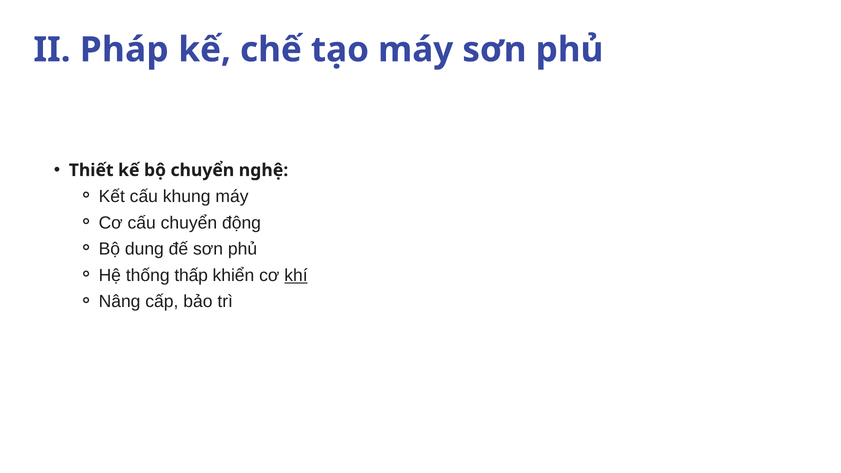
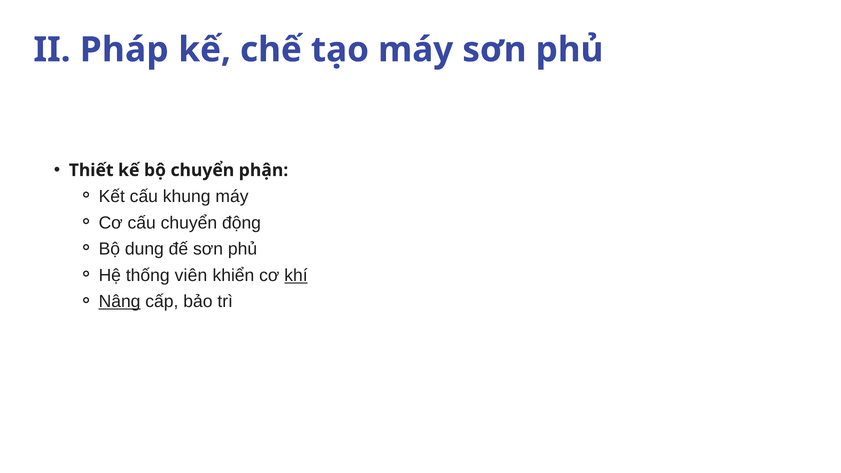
nghệ: nghệ -> phận
thấp: thấp -> viên
Nâng underline: none -> present
